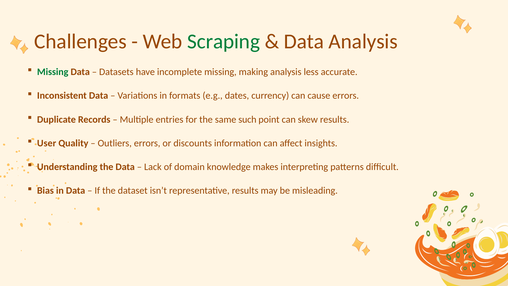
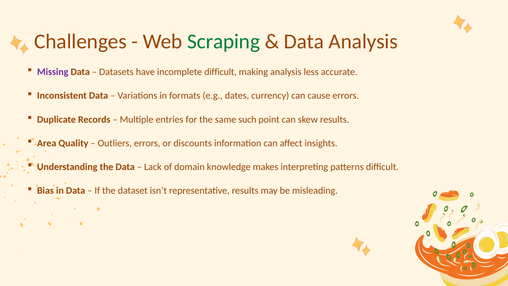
Missing at (53, 72) colour: green -> purple
incomplete missing: missing -> difficult
User: User -> Area
